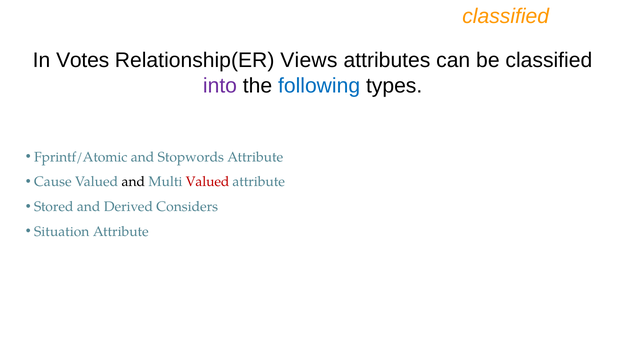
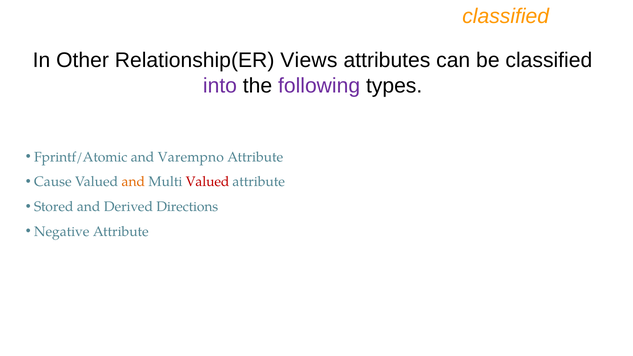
Votes: Votes -> Other
following colour: blue -> purple
Stopwords: Stopwords -> Varempno
and at (133, 182) colour: black -> orange
Considers: Considers -> Directions
Situation: Situation -> Negative
